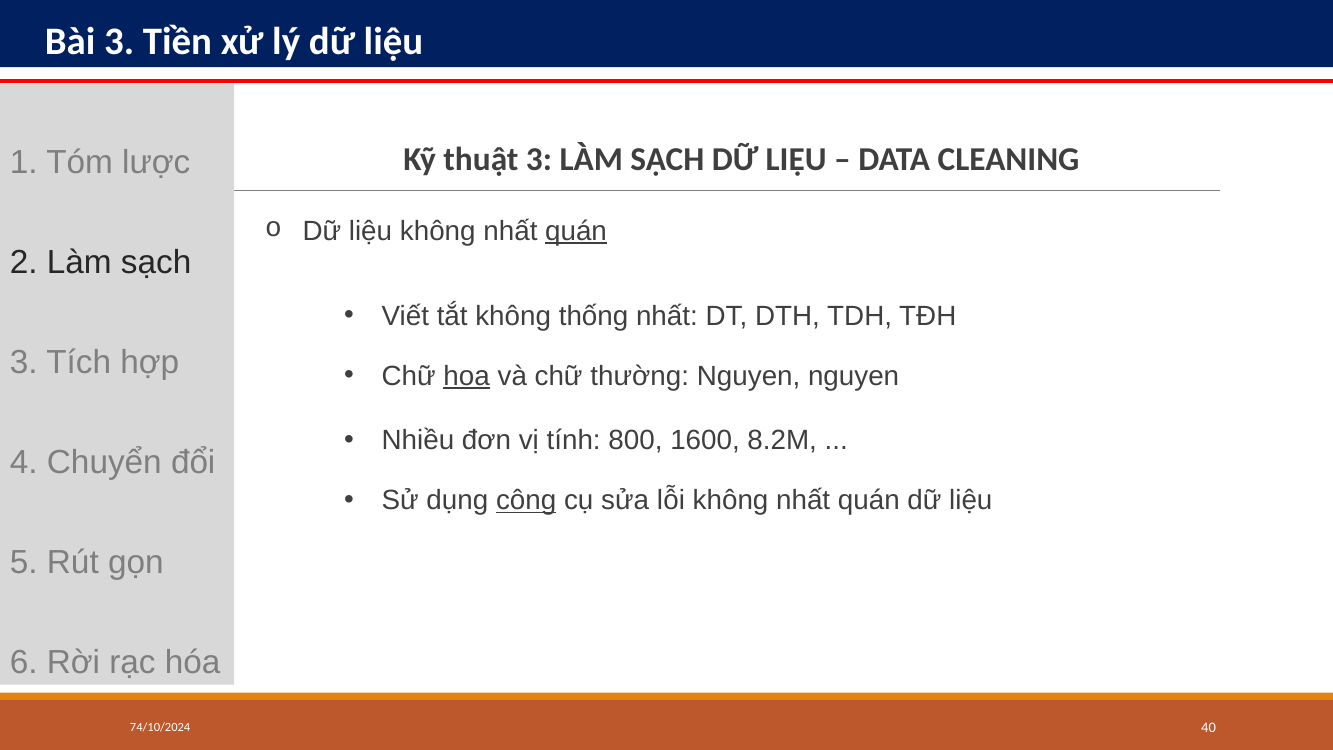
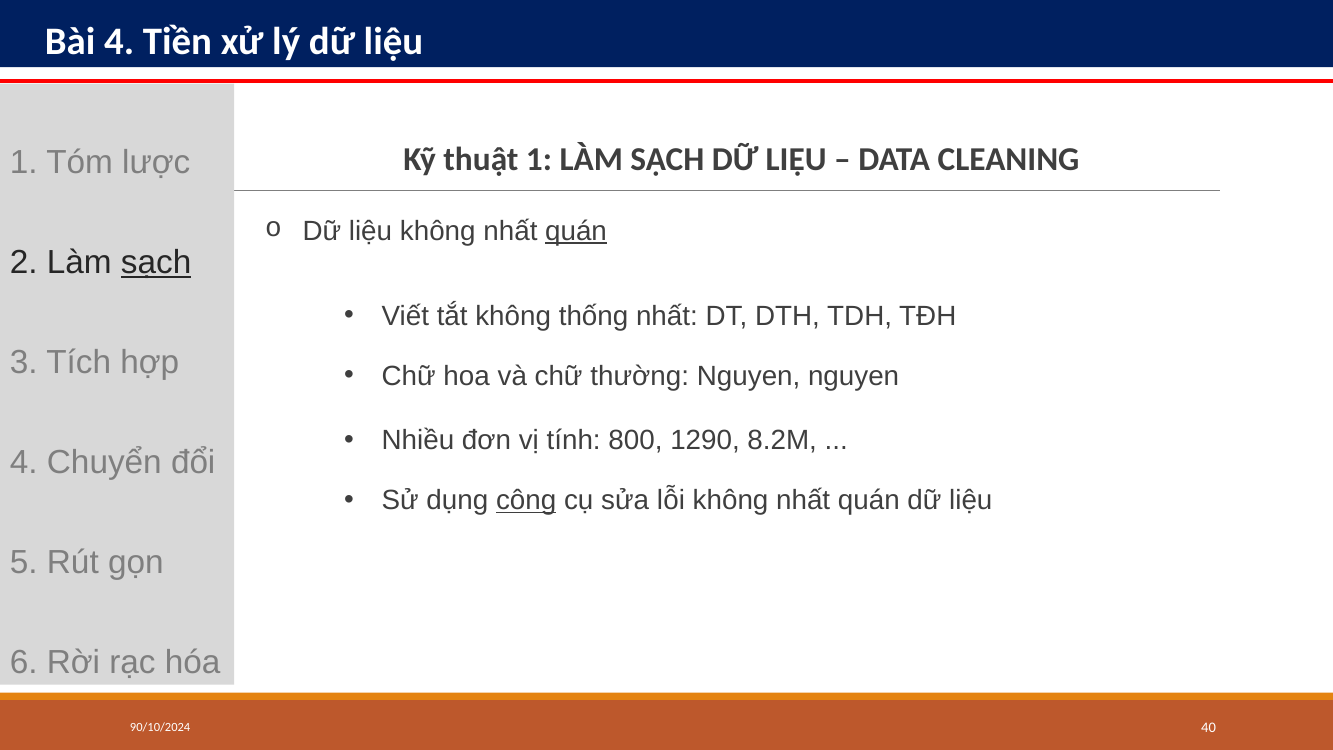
Bài 3: 3 -> 4
thuật 3: 3 -> 1
sạch at (156, 262) underline: none -> present
hoa underline: present -> none
1600: 1600 -> 1290
74/10/2024: 74/10/2024 -> 90/10/2024
